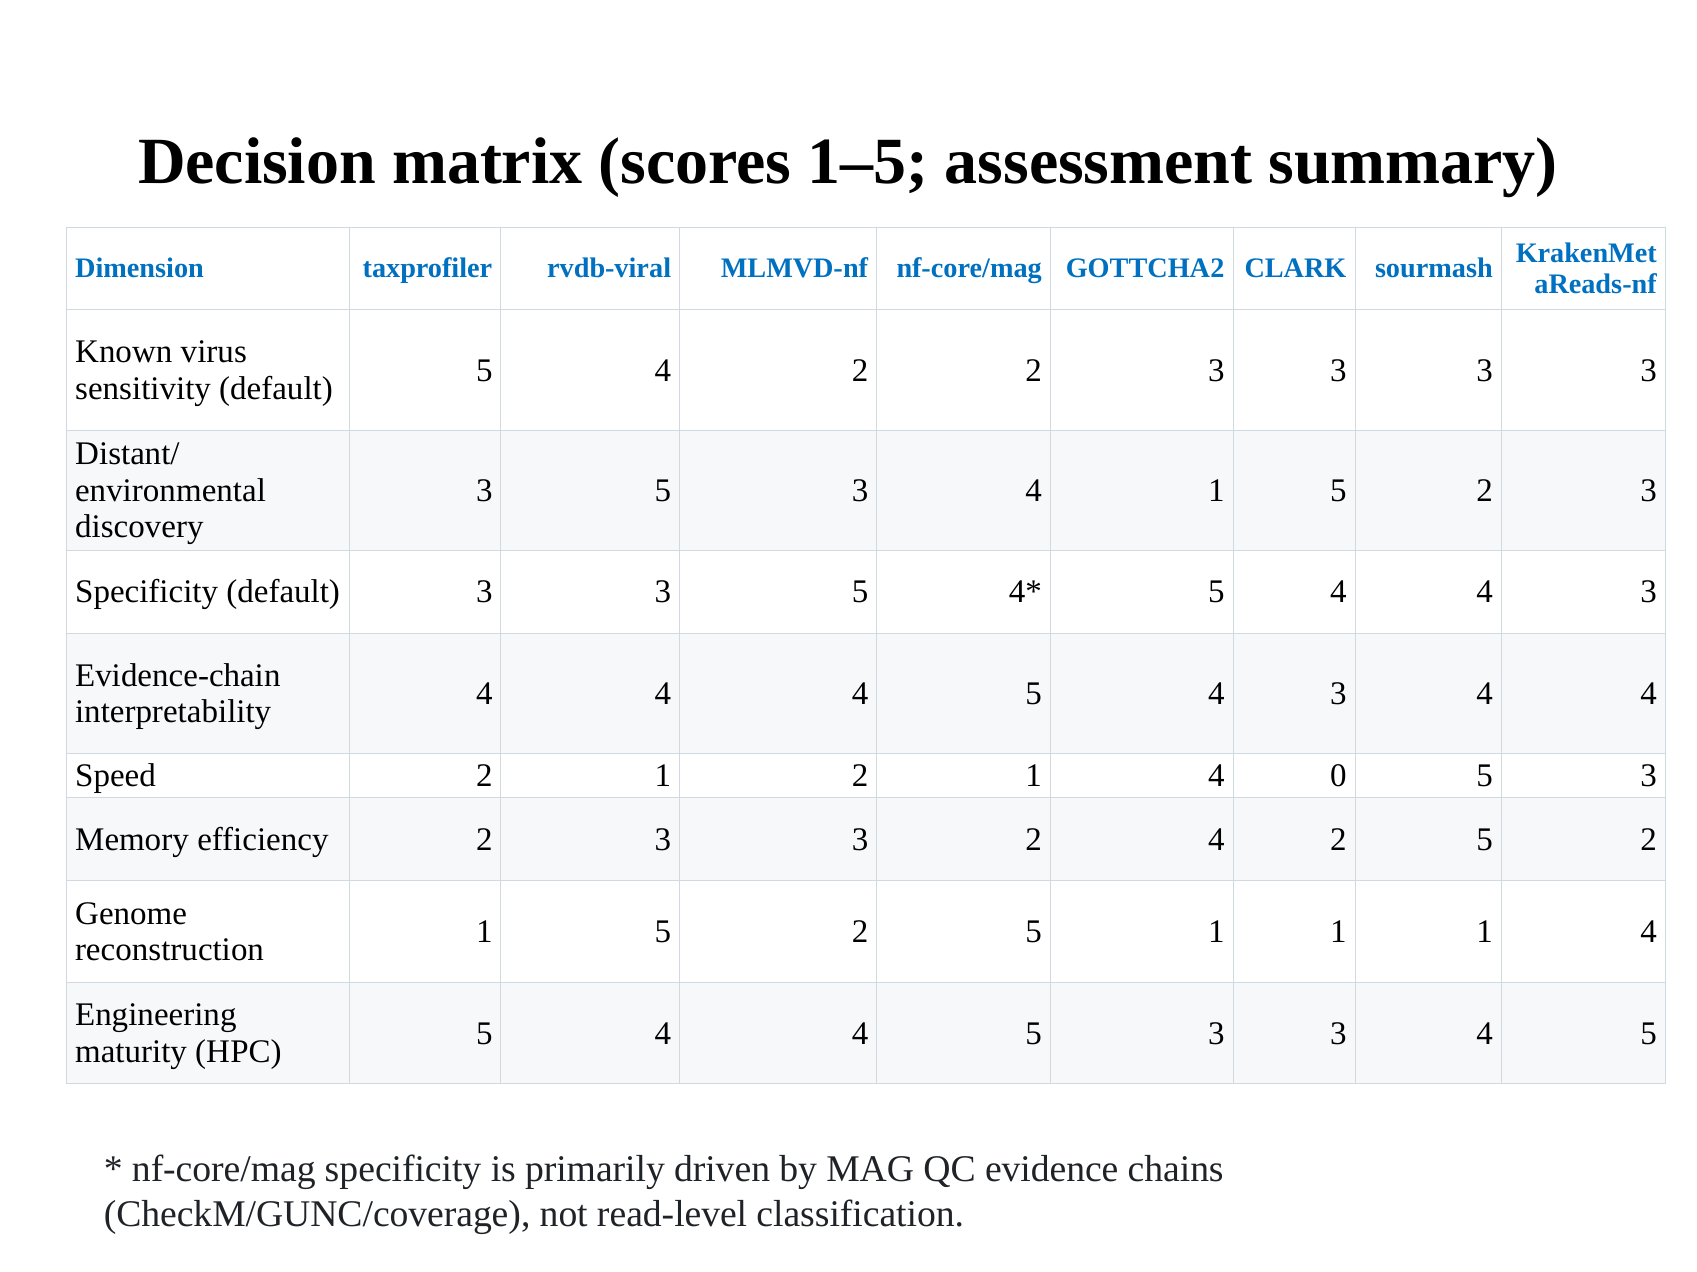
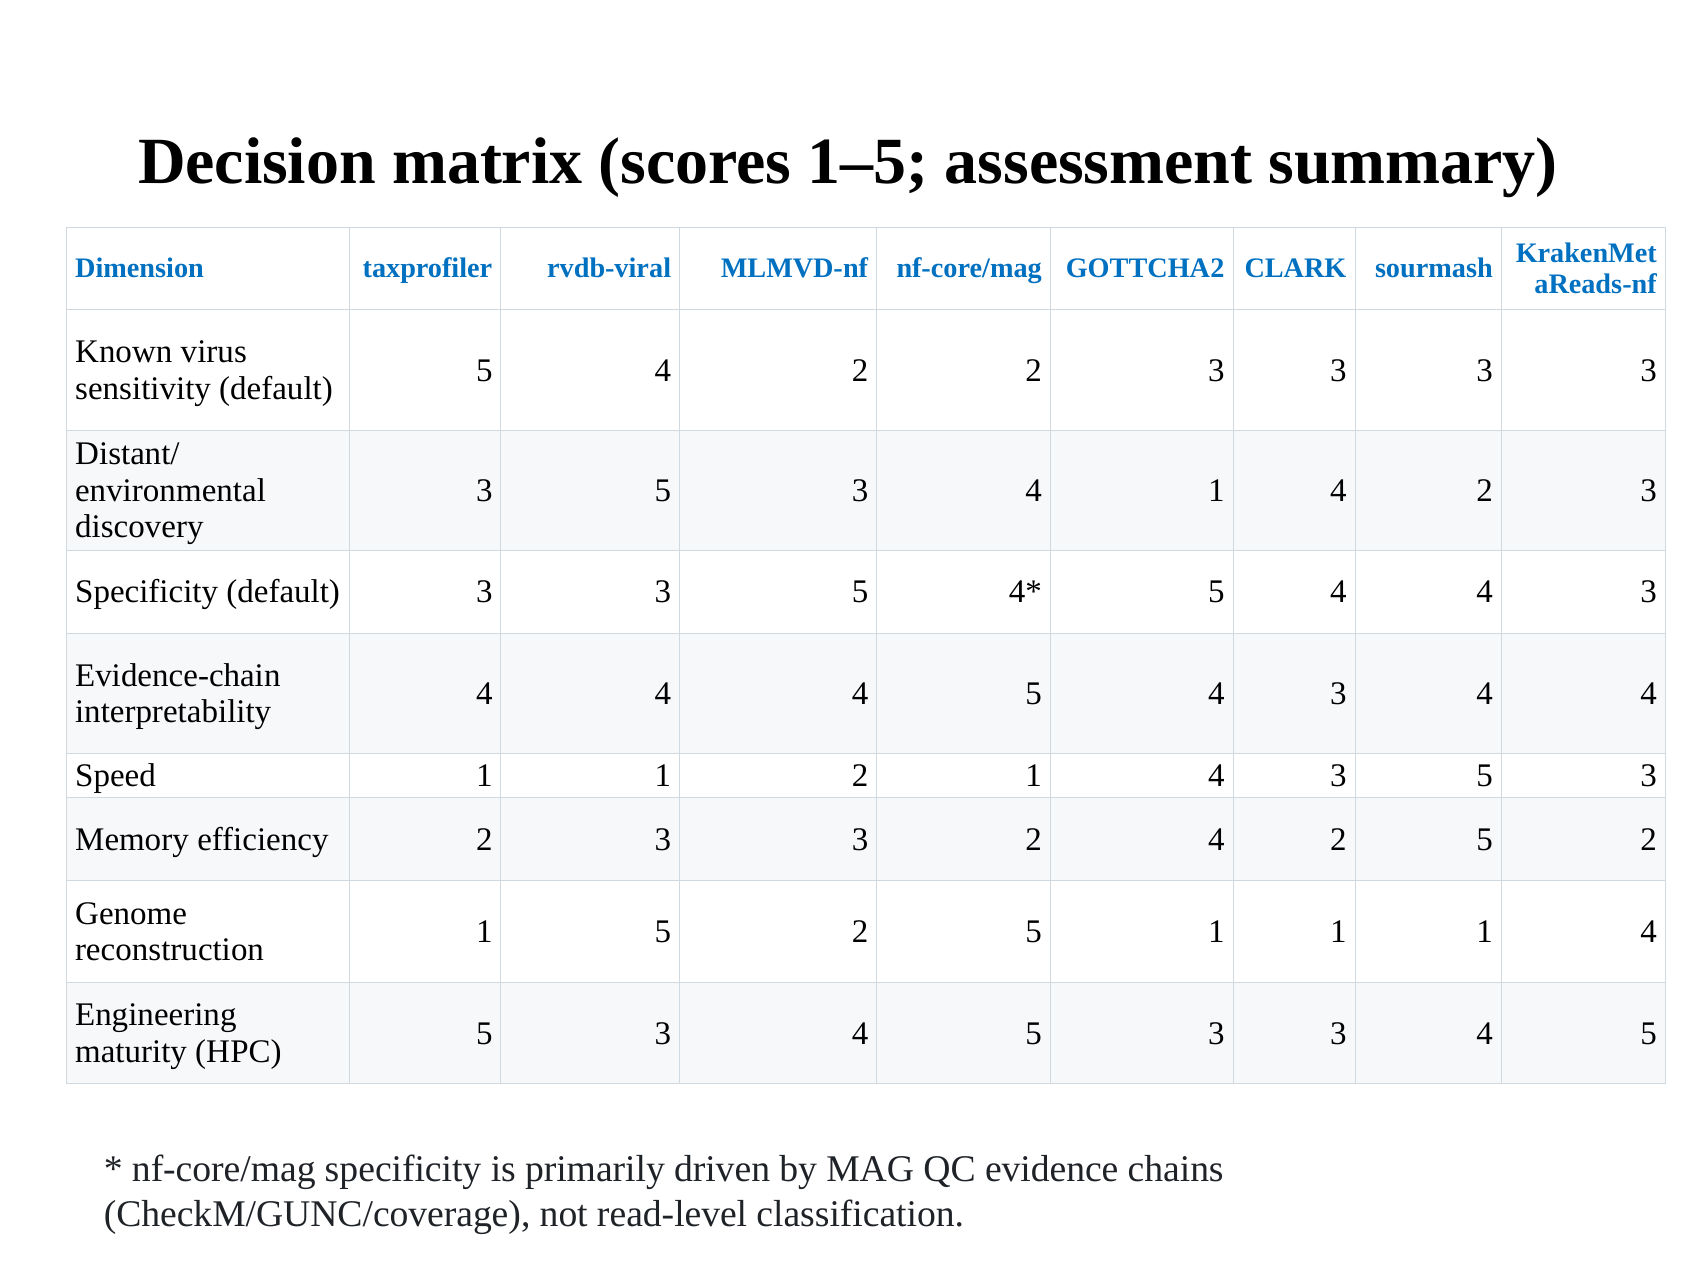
4 1 5: 5 -> 4
Speed 2: 2 -> 1
1 4 0: 0 -> 3
4 at (663, 1034): 4 -> 3
